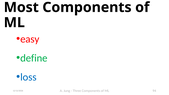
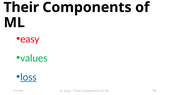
Most: Most -> Their
define: define -> values
loss underline: none -> present
